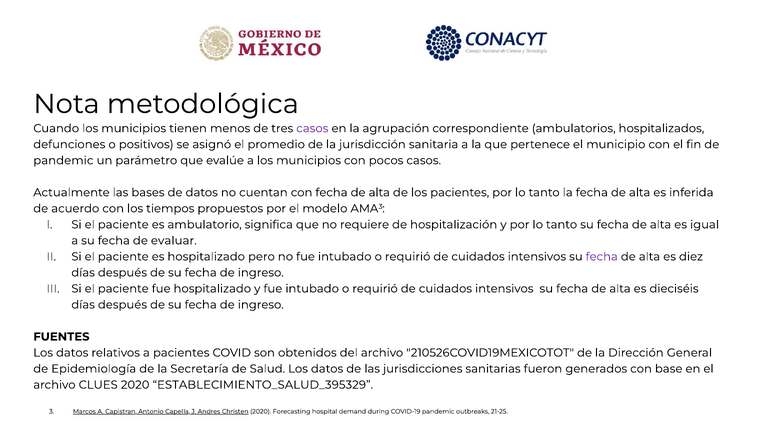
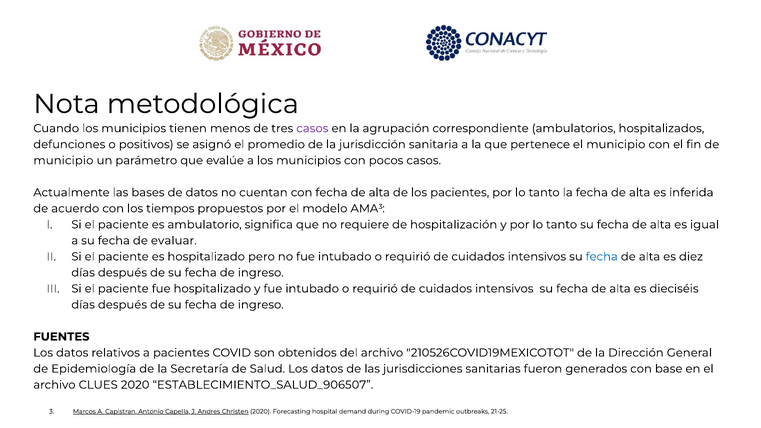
pandemic at (63, 160): pandemic -> municipio
fecha at (602, 257) colour: purple -> blue
ESTABLECIMIENTO_SALUD_395329: ESTABLECIMIENTO_SALUD_395329 -> ESTABLECIMIENTO_SALUD_906507
